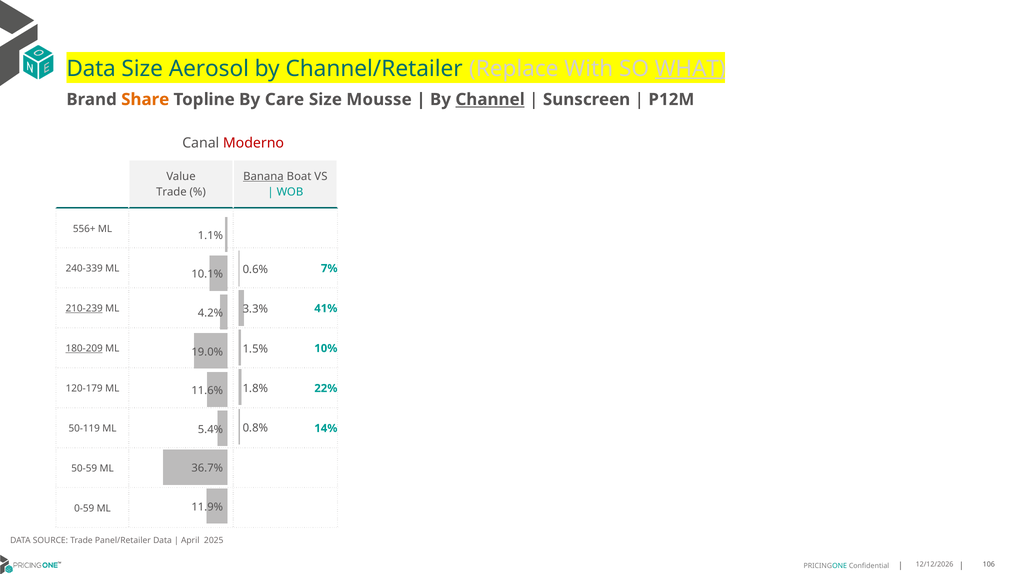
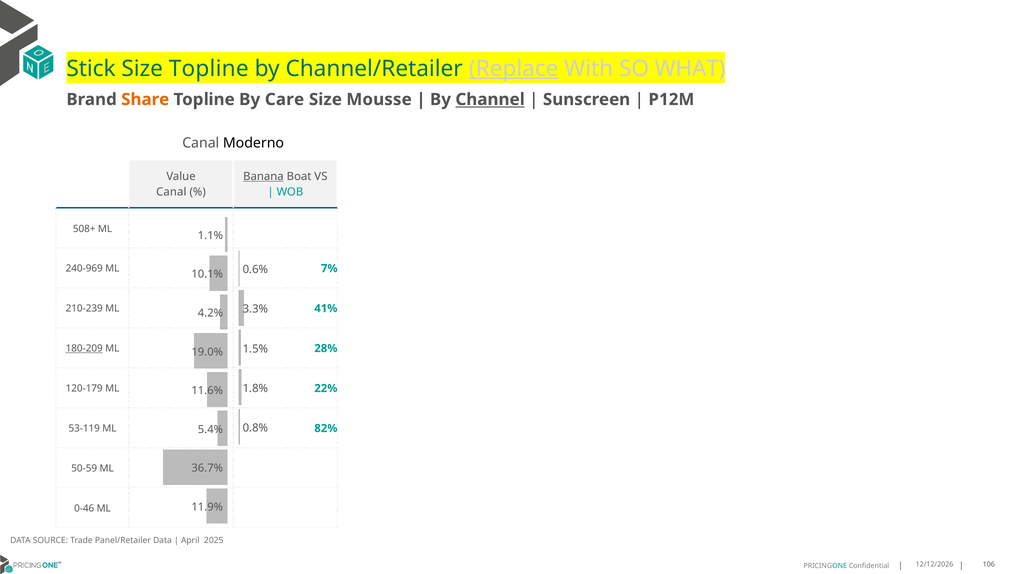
Data at (91, 69): Data -> Stick
Size Aerosol: Aerosol -> Topline
Replace underline: none -> present
WHAT underline: present -> none
Moderno colour: red -> black
Trade at (171, 192): Trade -> Canal
556+: 556+ -> 508+
240-339: 240-339 -> 240-969
210-239 underline: present -> none
10%: 10% -> 28%
50-119: 50-119 -> 53-119
14%: 14% -> 82%
0-59: 0-59 -> 0-46
